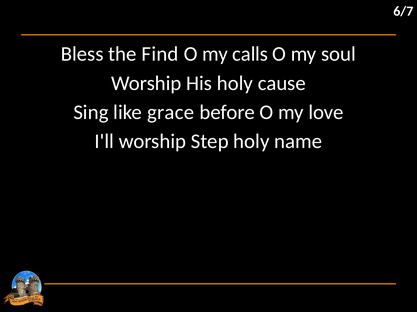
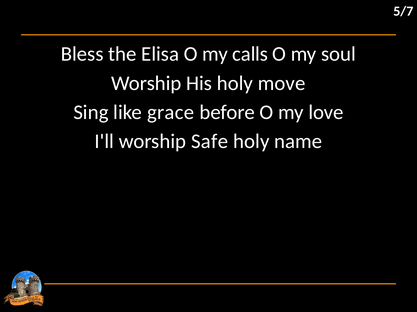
6/7: 6/7 -> 5/7
Find: Find -> Elisa
cause: cause -> move
Step: Step -> Safe
